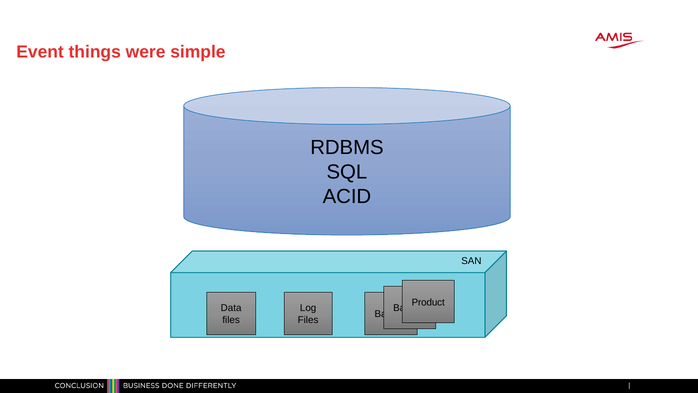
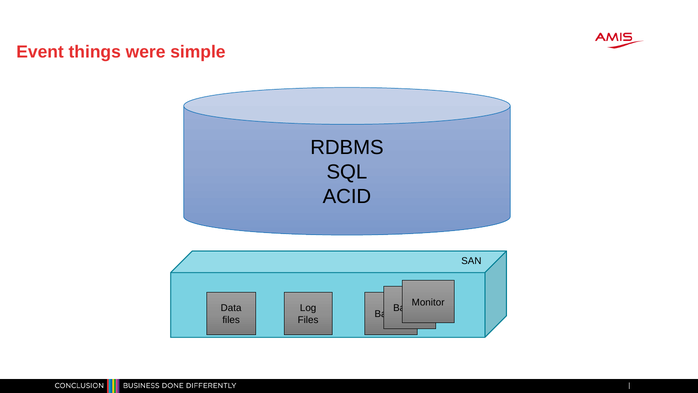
Product: Product -> Monitor
